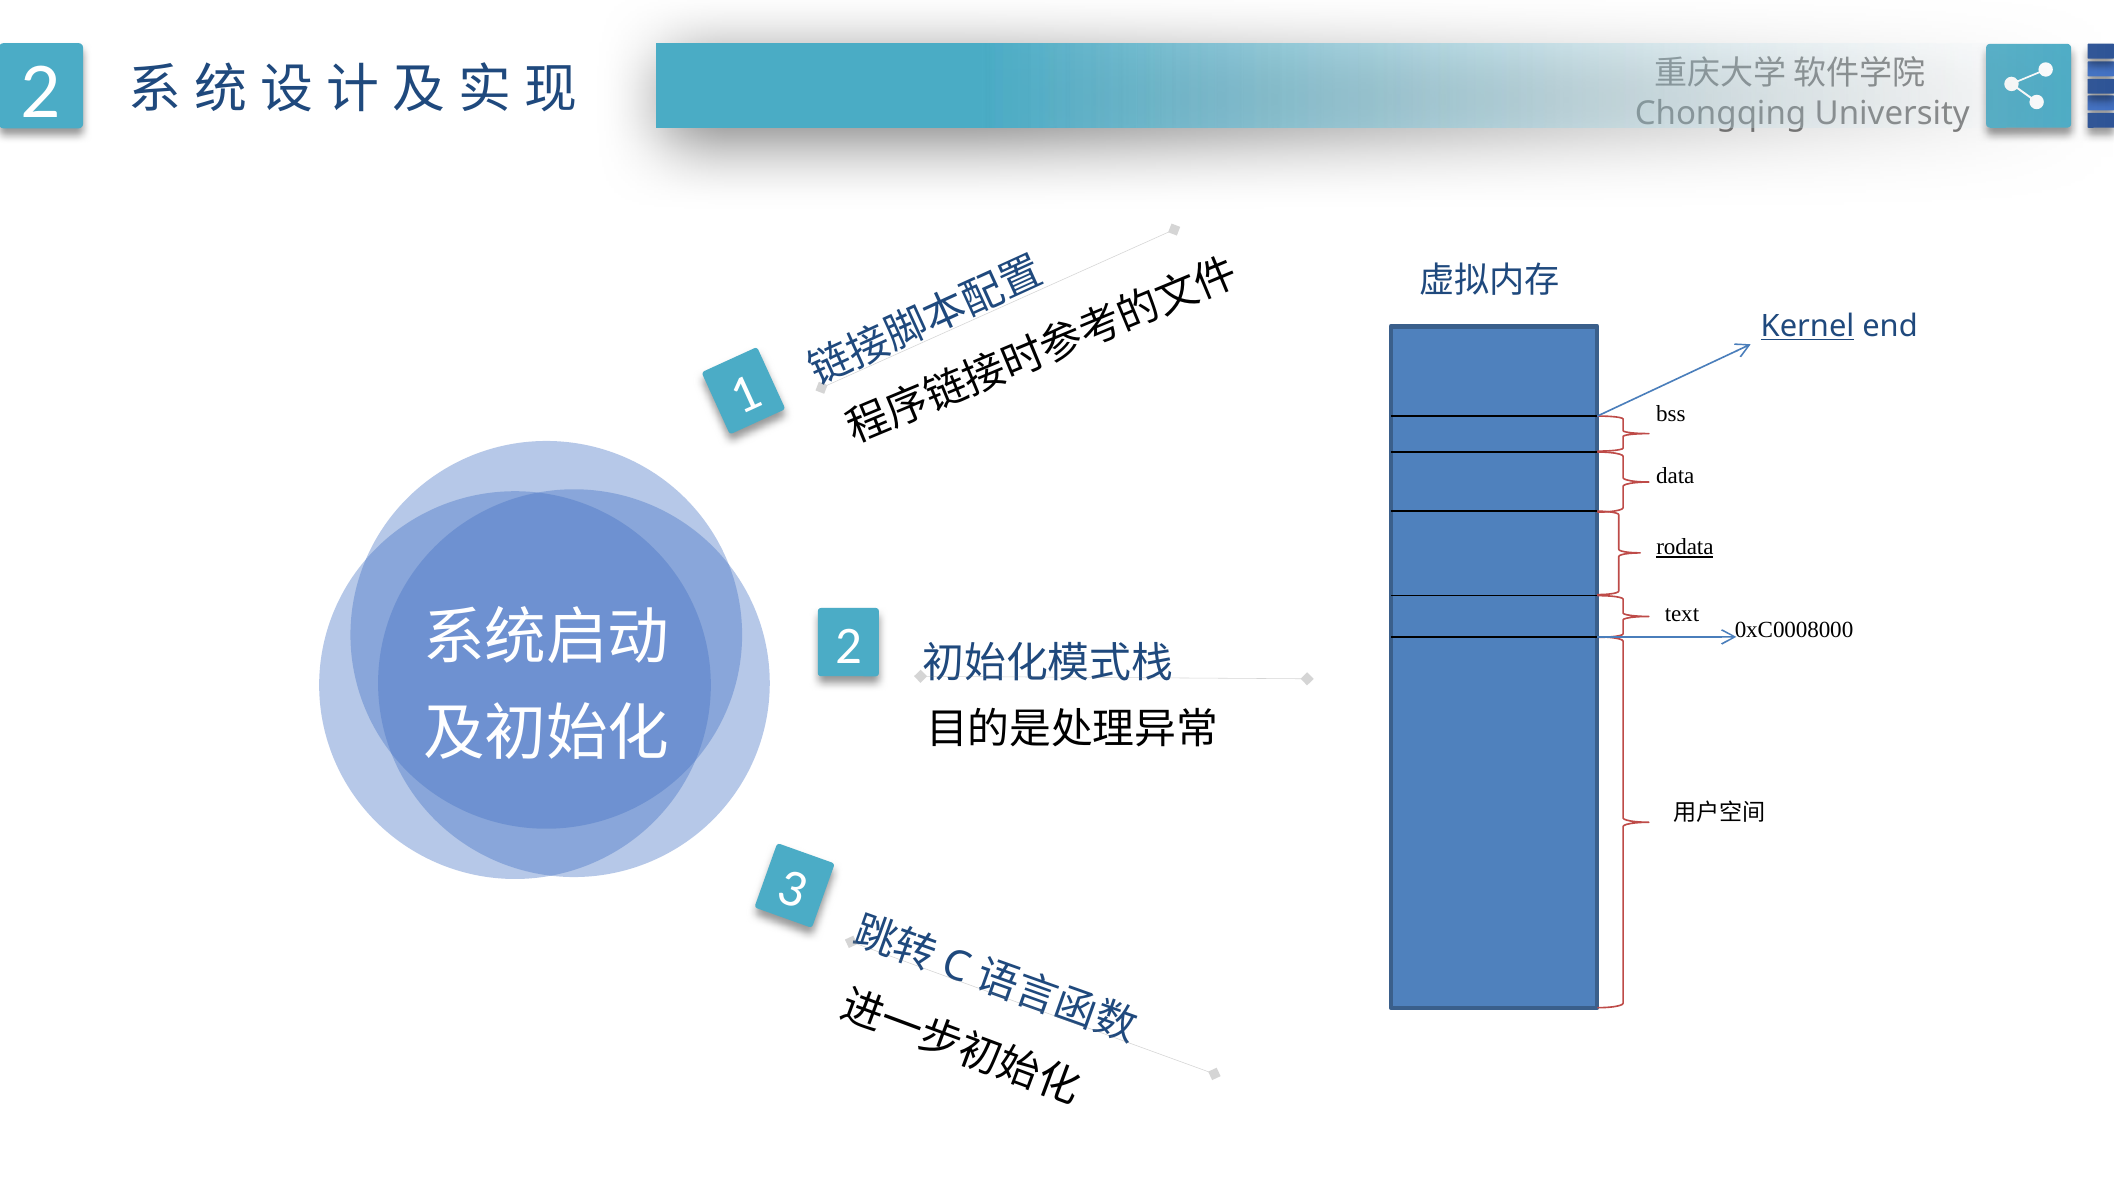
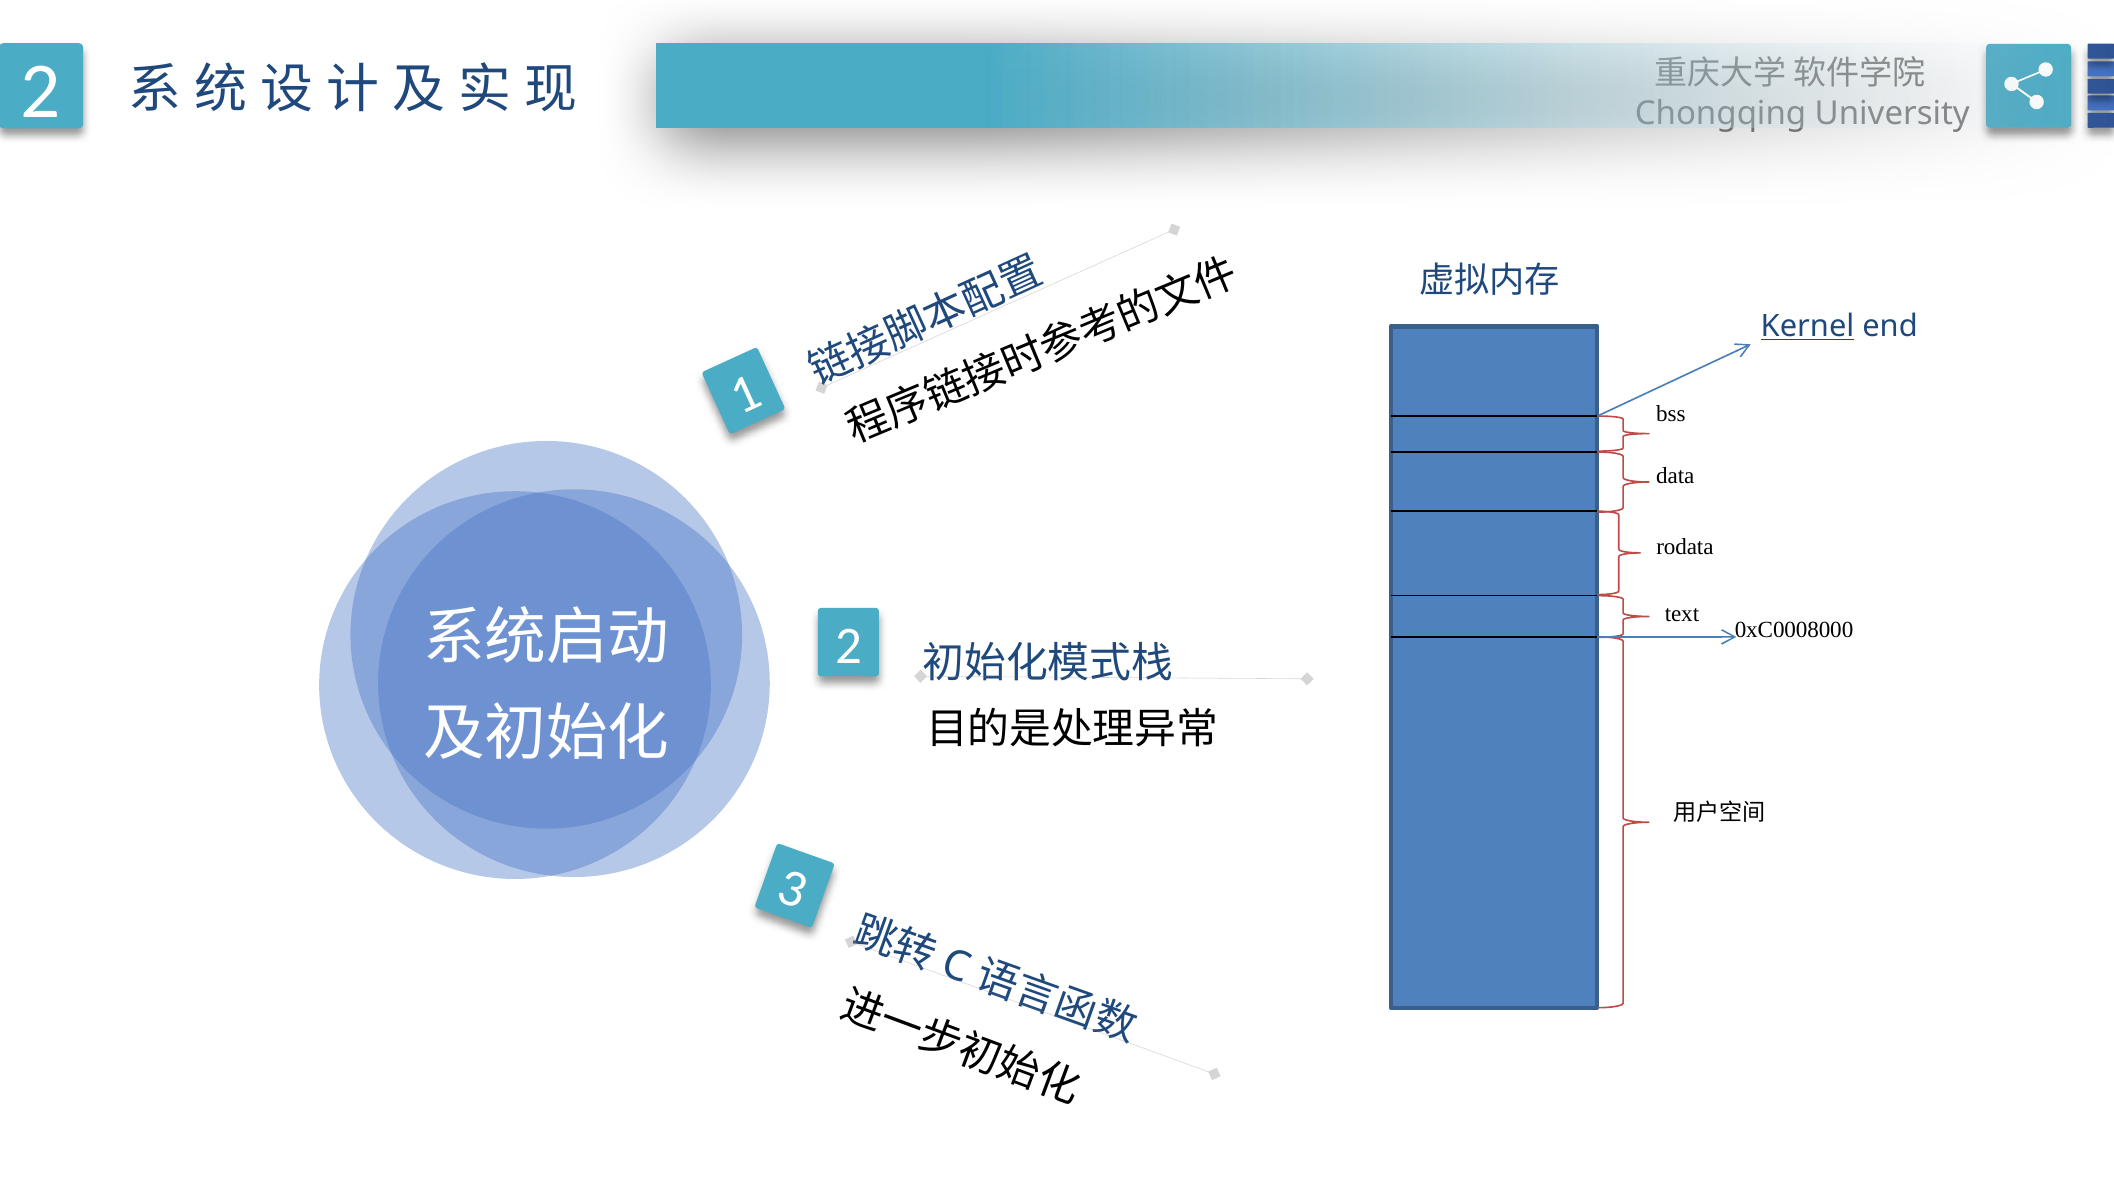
rodata underline: present -> none
